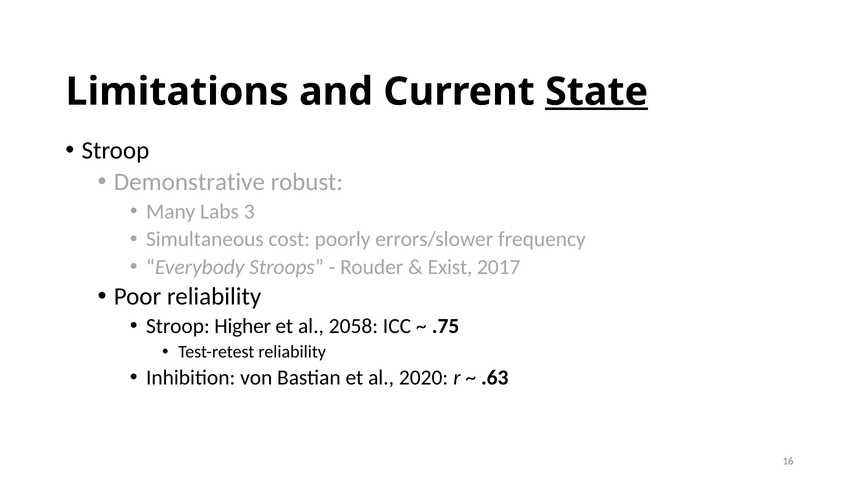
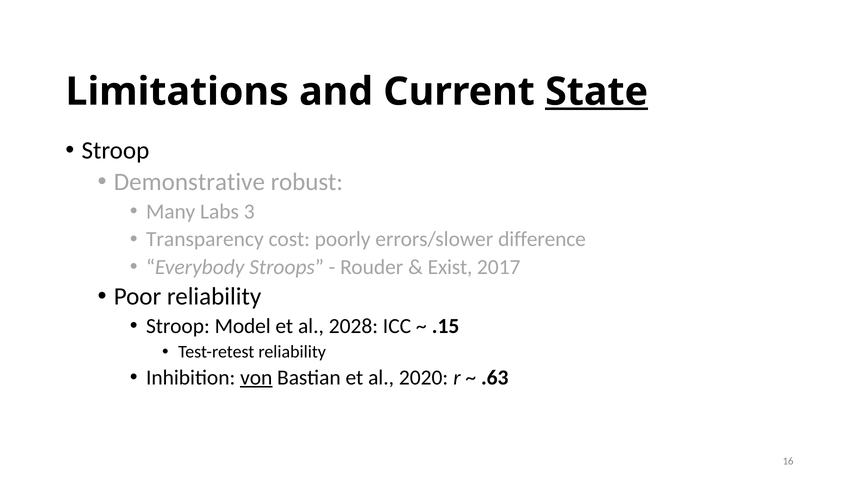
Simultaneous: Simultaneous -> Transparency
frequency: frequency -> difference
Higher: Higher -> Model
2058: 2058 -> 2028
.75: .75 -> .15
von underline: none -> present
